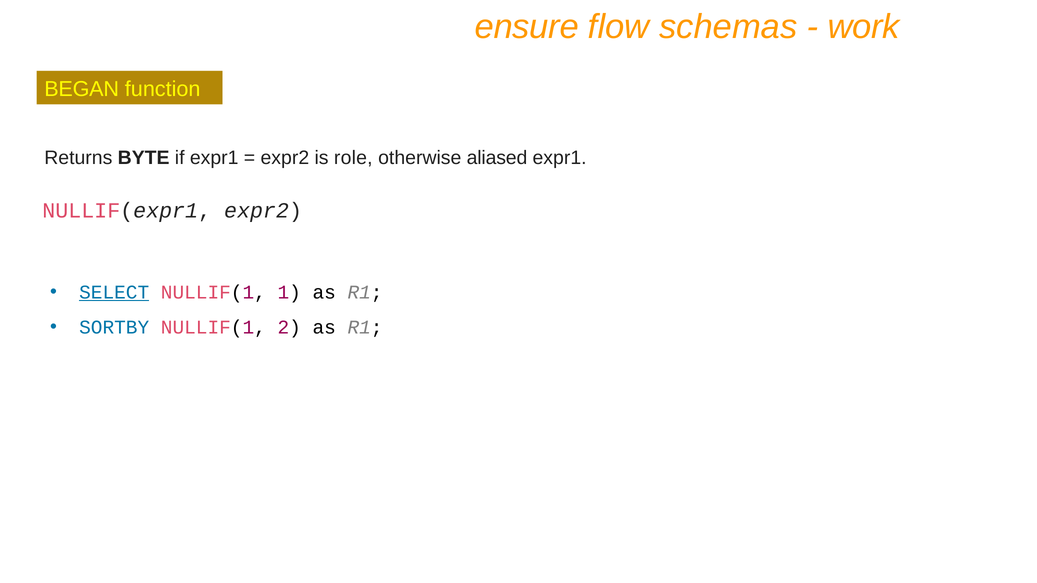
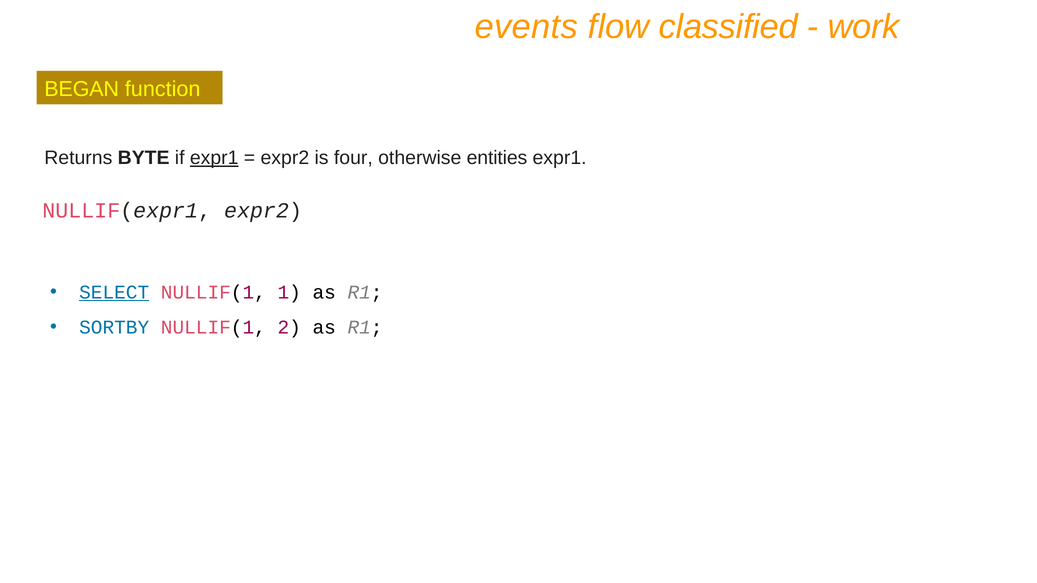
ensure: ensure -> events
schemas: schemas -> classified
expr1 at (214, 158) underline: none -> present
role: role -> four
aliased: aliased -> entities
